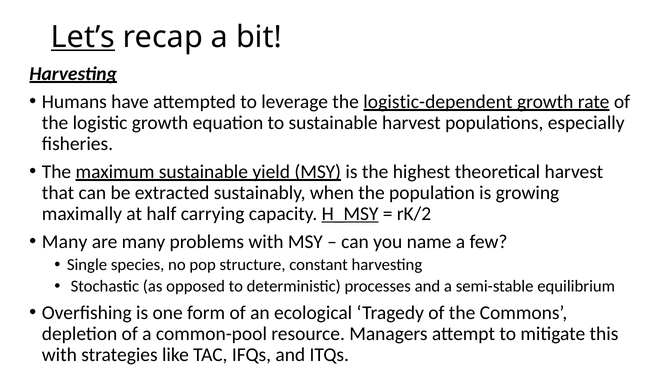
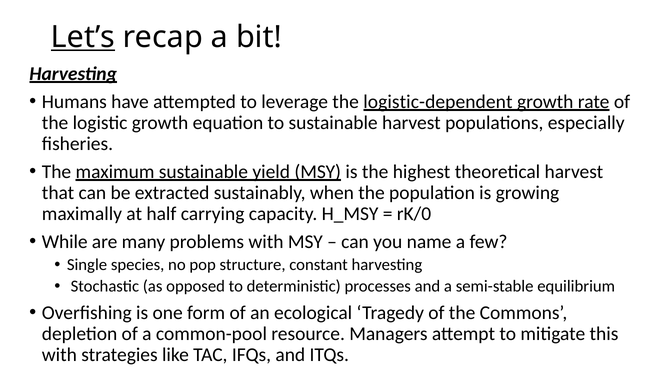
H_MSY underline: present -> none
rK/2: rK/2 -> rK/0
Many at (65, 242): Many -> While
